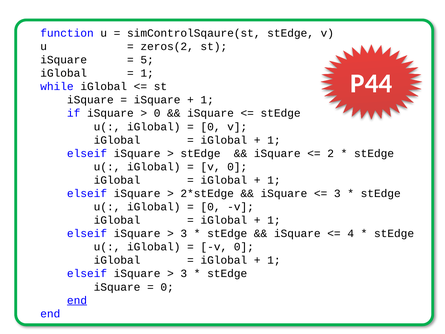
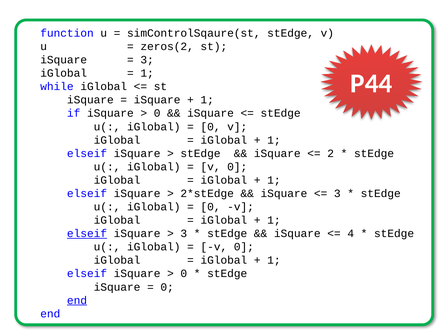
5 at (147, 60): 5 -> 3
elseif at (87, 233) underline: none -> present
3 at (184, 273): 3 -> 0
